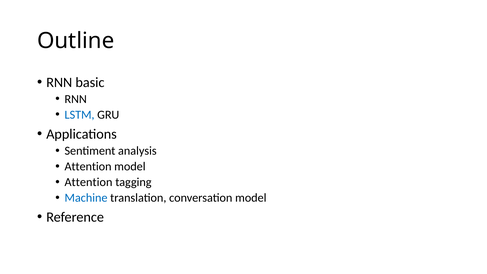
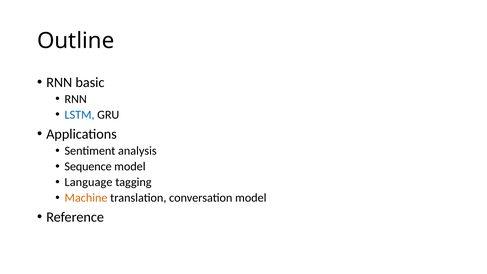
Attention at (88, 167): Attention -> Sequence
Attention at (88, 182): Attention -> Language
Machine colour: blue -> orange
